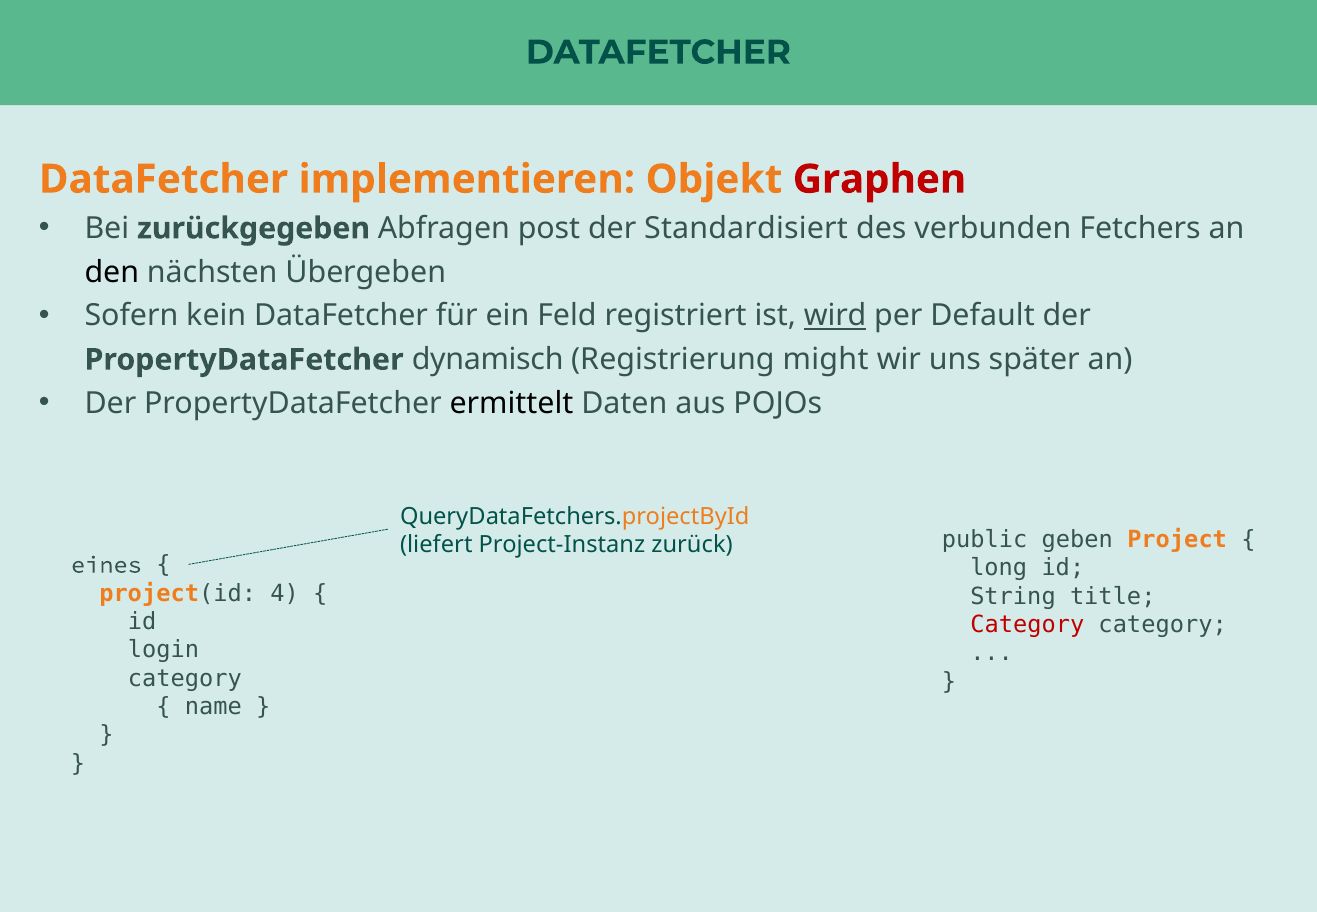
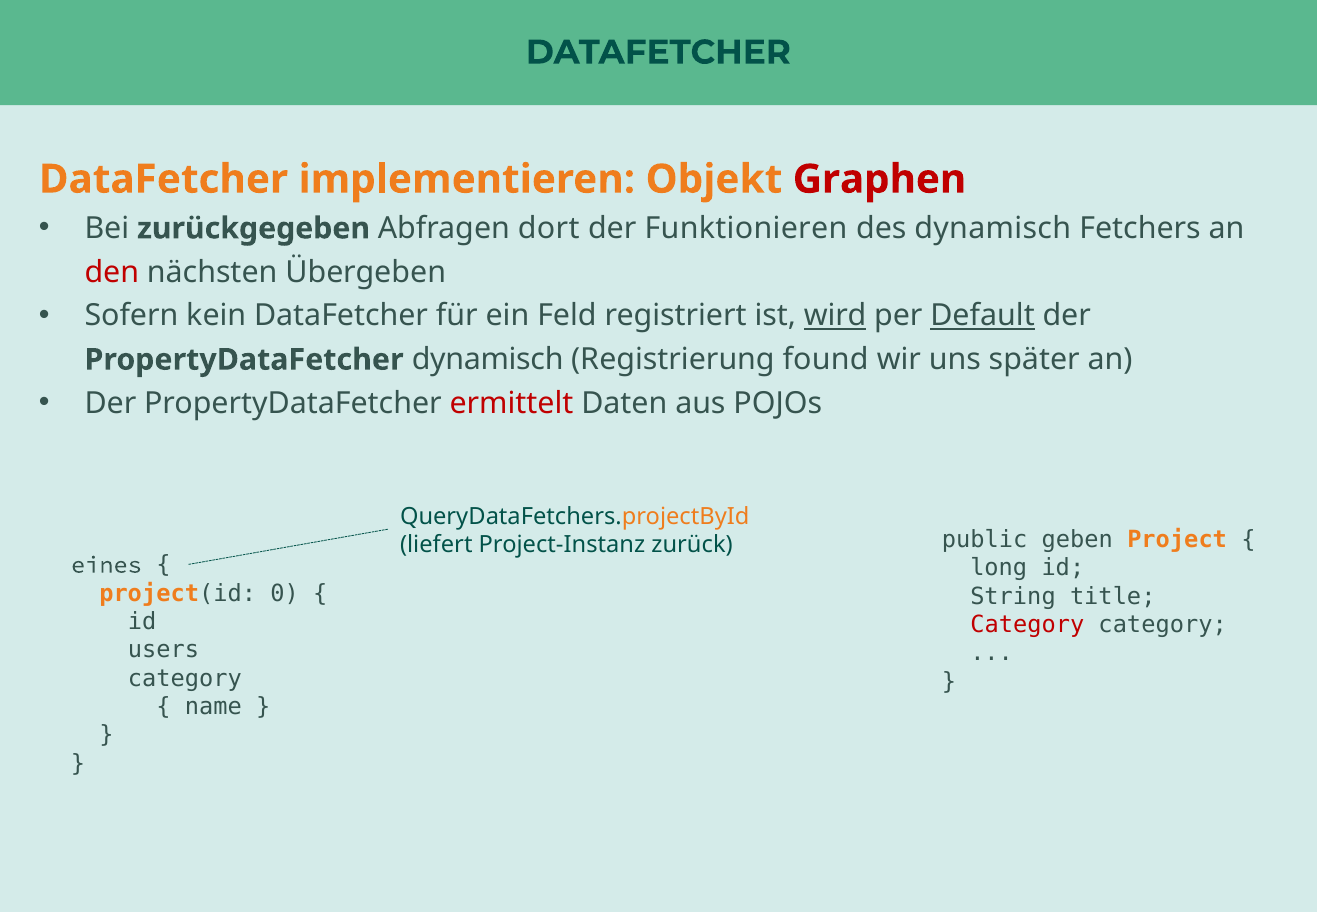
post: post -> dort
Standardisiert: Standardisiert -> Funktionieren
des verbunden: verbunden -> dynamisch
den colour: black -> red
Default underline: none -> present
might: might -> found
ermittelt colour: black -> red
4: 4 -> 0
login: login -> users
